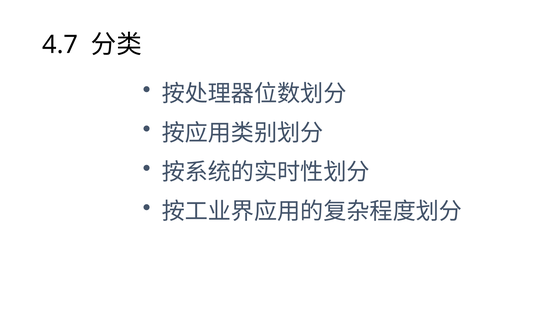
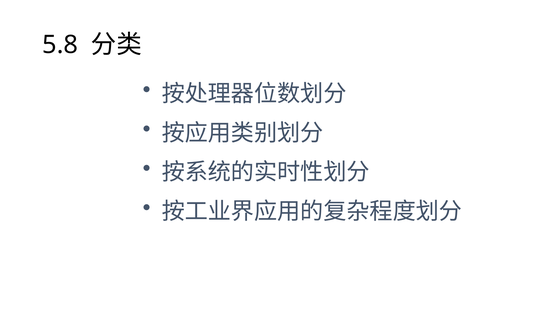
4.7: 4.7 -> 5.8
